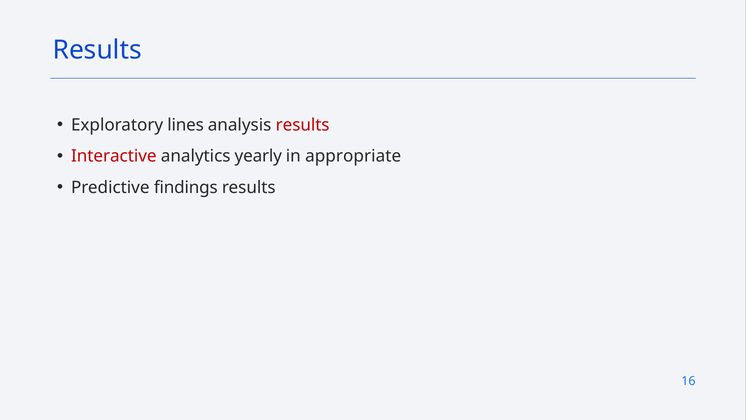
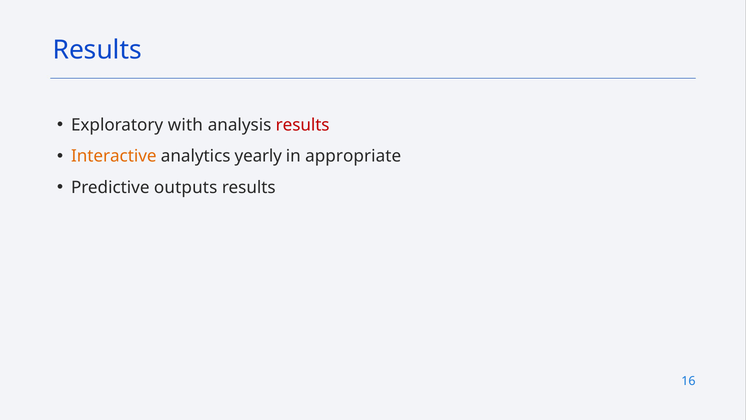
lines: lines -> with
Interactive colour: red -> orange
findings: findings -> outputs
